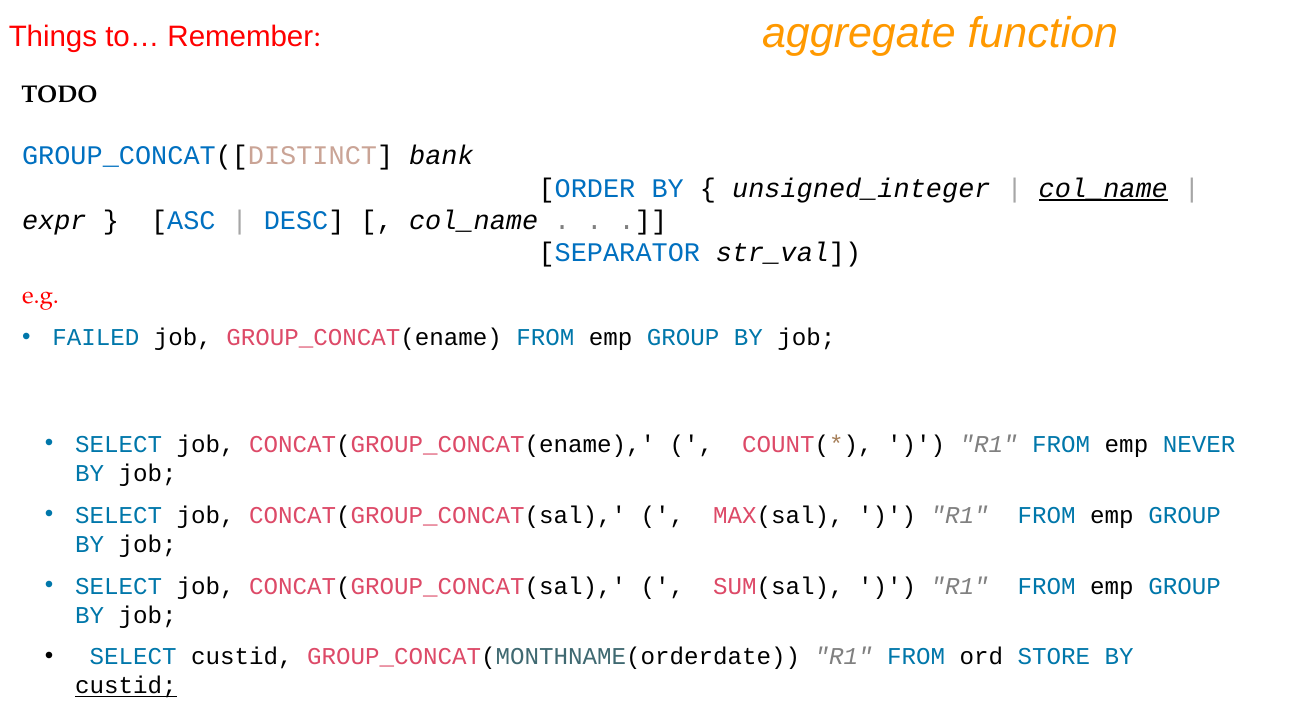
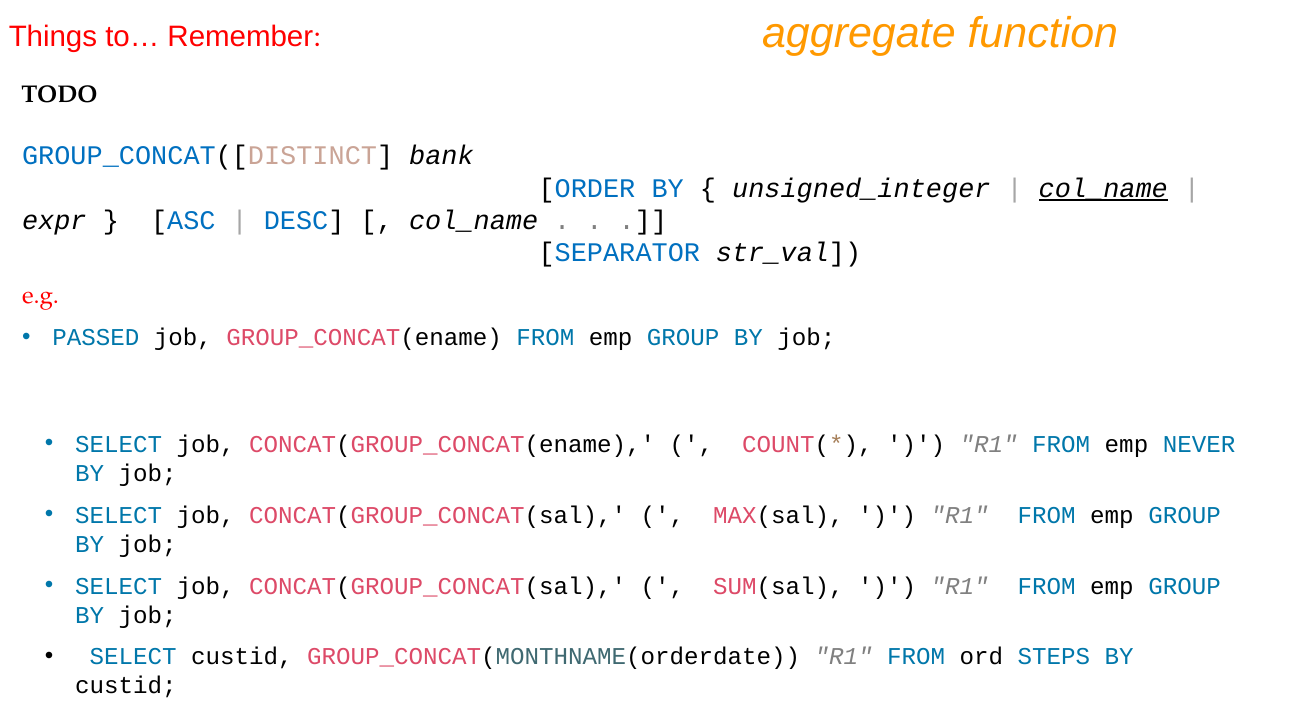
FAILED: FAILED -> PASSED
STORE: STORE -> STEPS
custid at (126, 686) underline: present -> none
